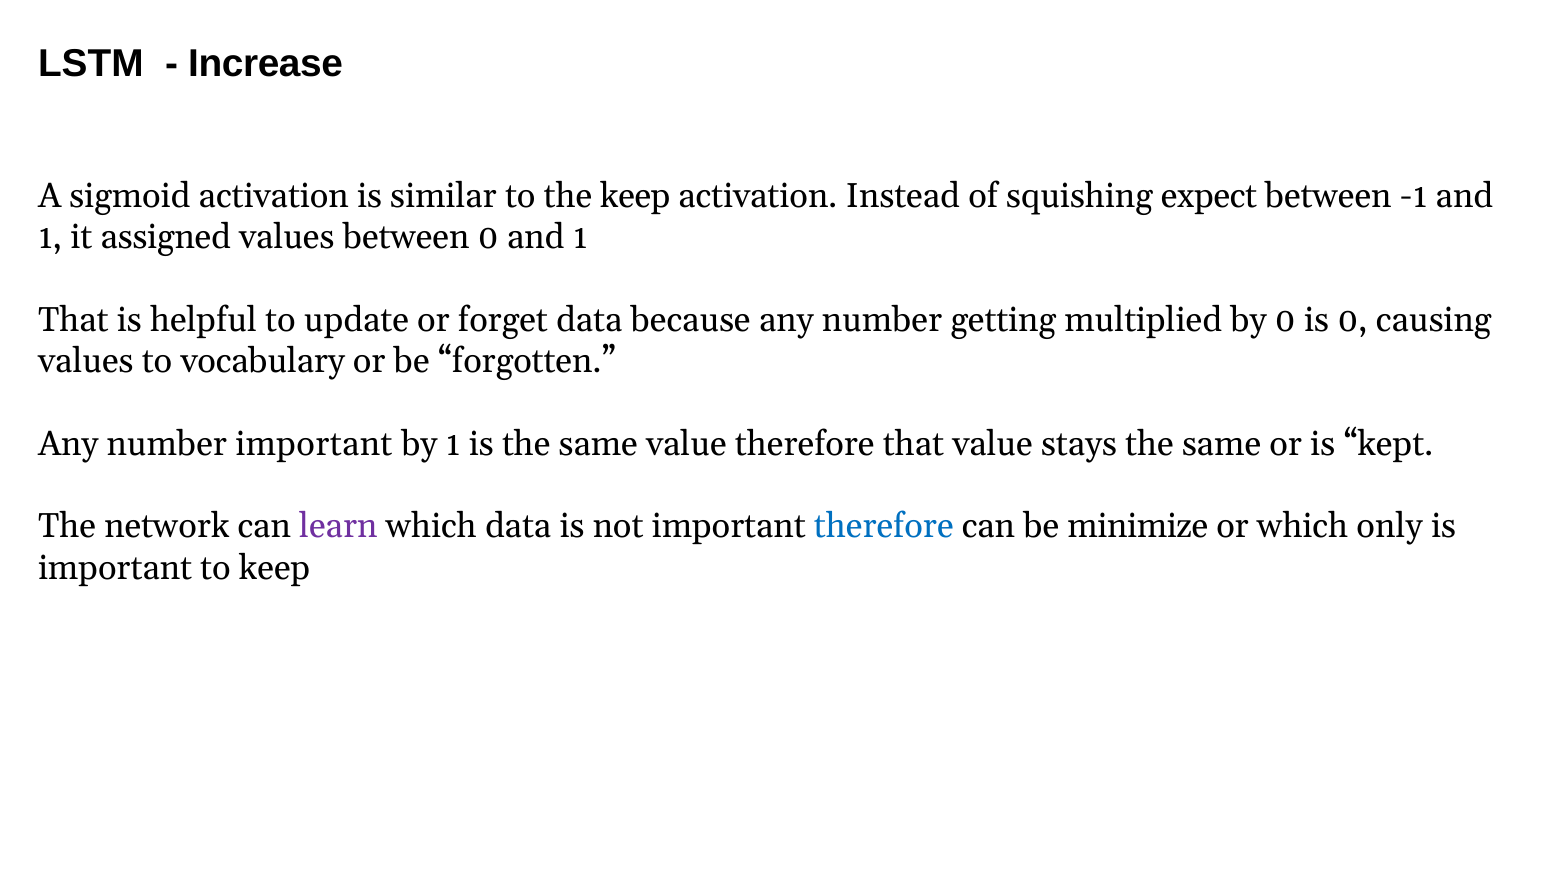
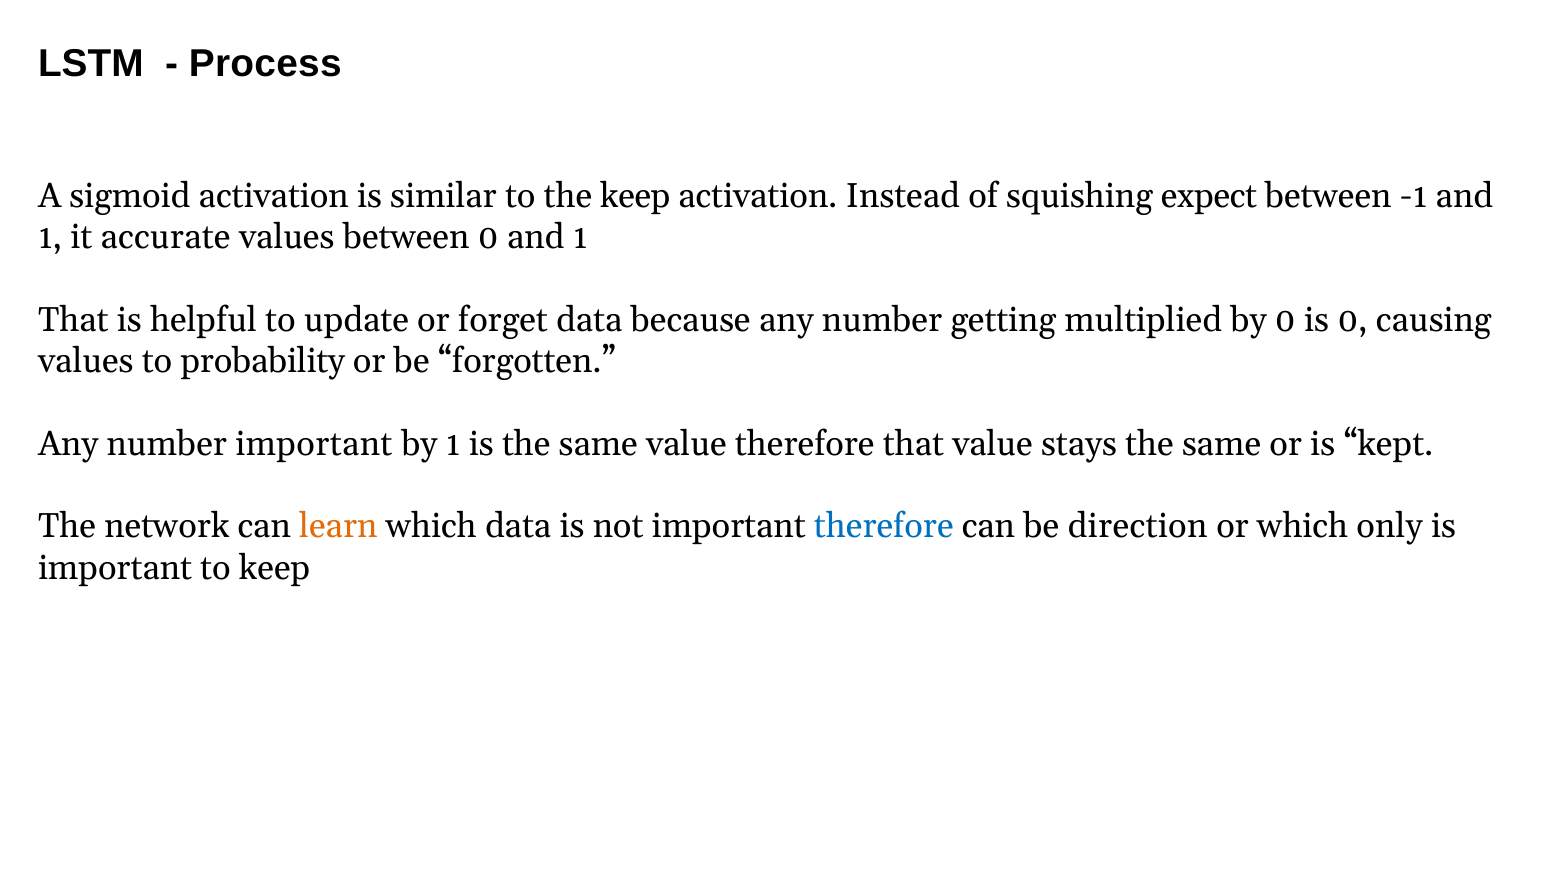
Increase: Increase -> Process
assigned: assigned -> accurate
vocabulary: vocabulary -> probability
learn colour: purple -> orange
minimize: minimize -> direction
